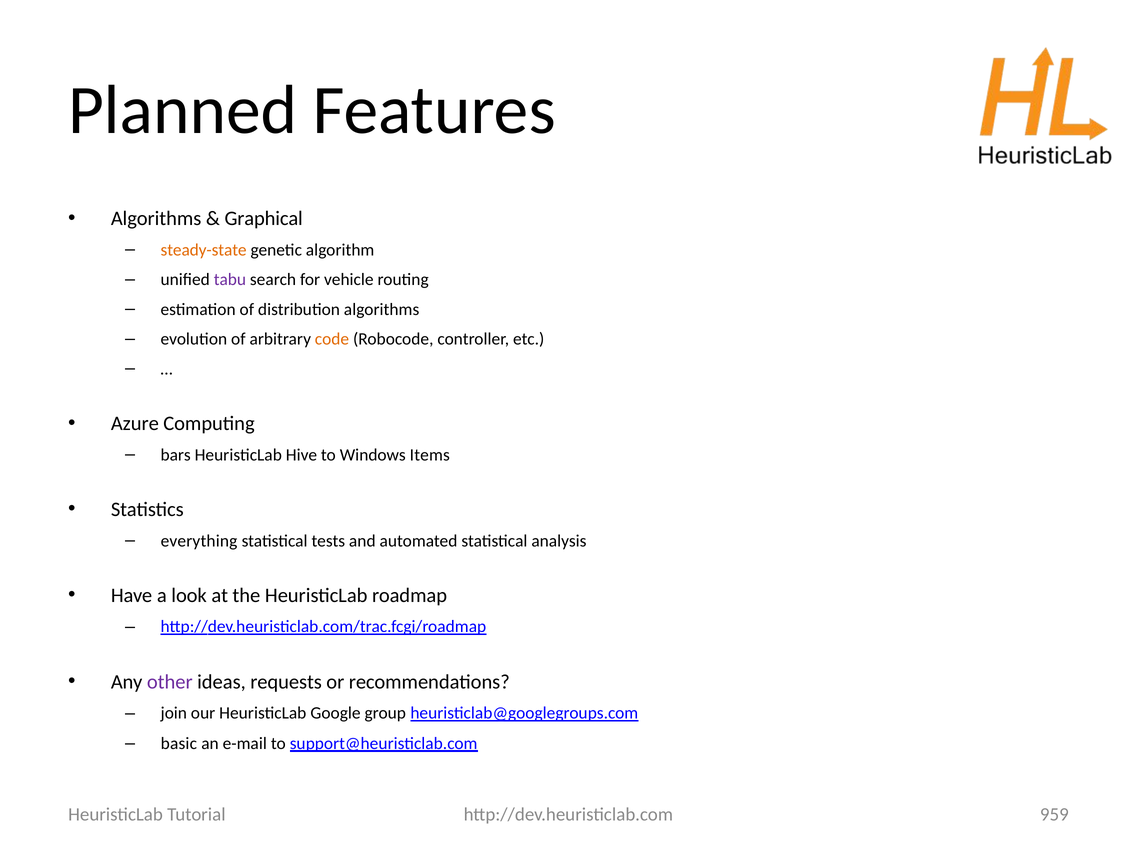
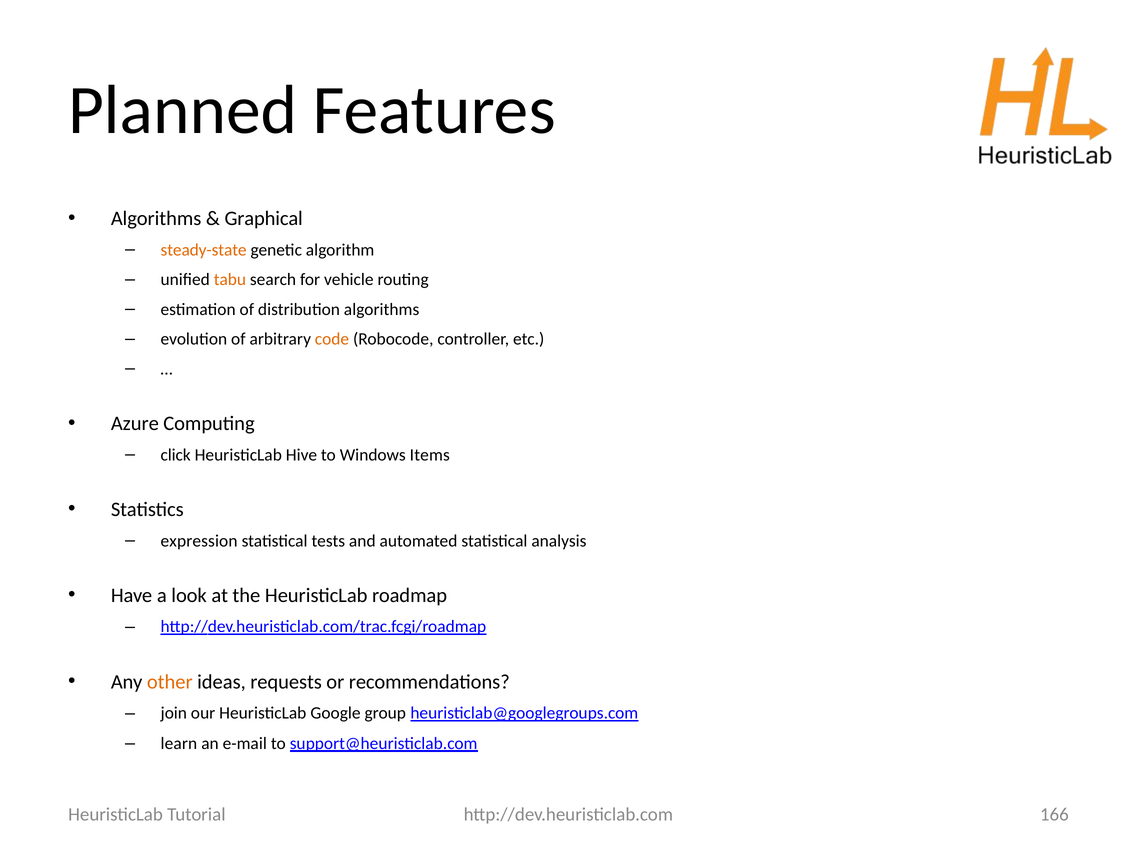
tabu colour: purple -> orange
bars: bars -> click
everything: everything -> expression
other colour: purple -> orange
basic: basic -> learn
959: 959 -> 166
